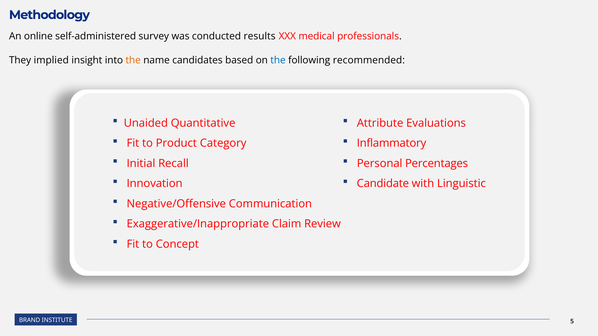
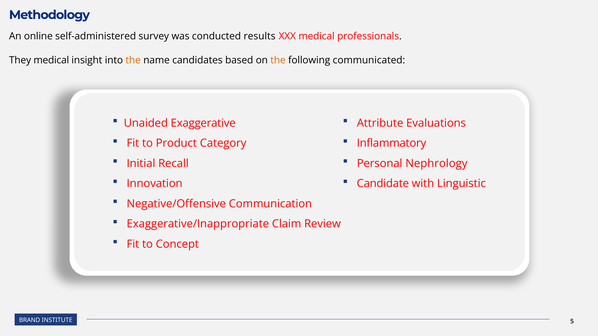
They implied: implied -> medical
the at (278, 60) colour: blue -> orange
recommended: recommended -> communicated
Quantitative: Quantitative -> Exaggerative
Percentages: Percentages -> Nephrology
